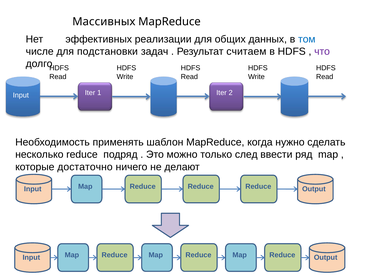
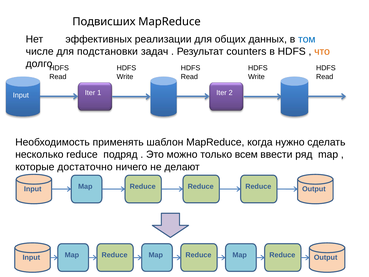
Массивных: Массивных -> Подвисших
считаем: считаем -> counters
что colour: purple -> orange
след: след -> всем
